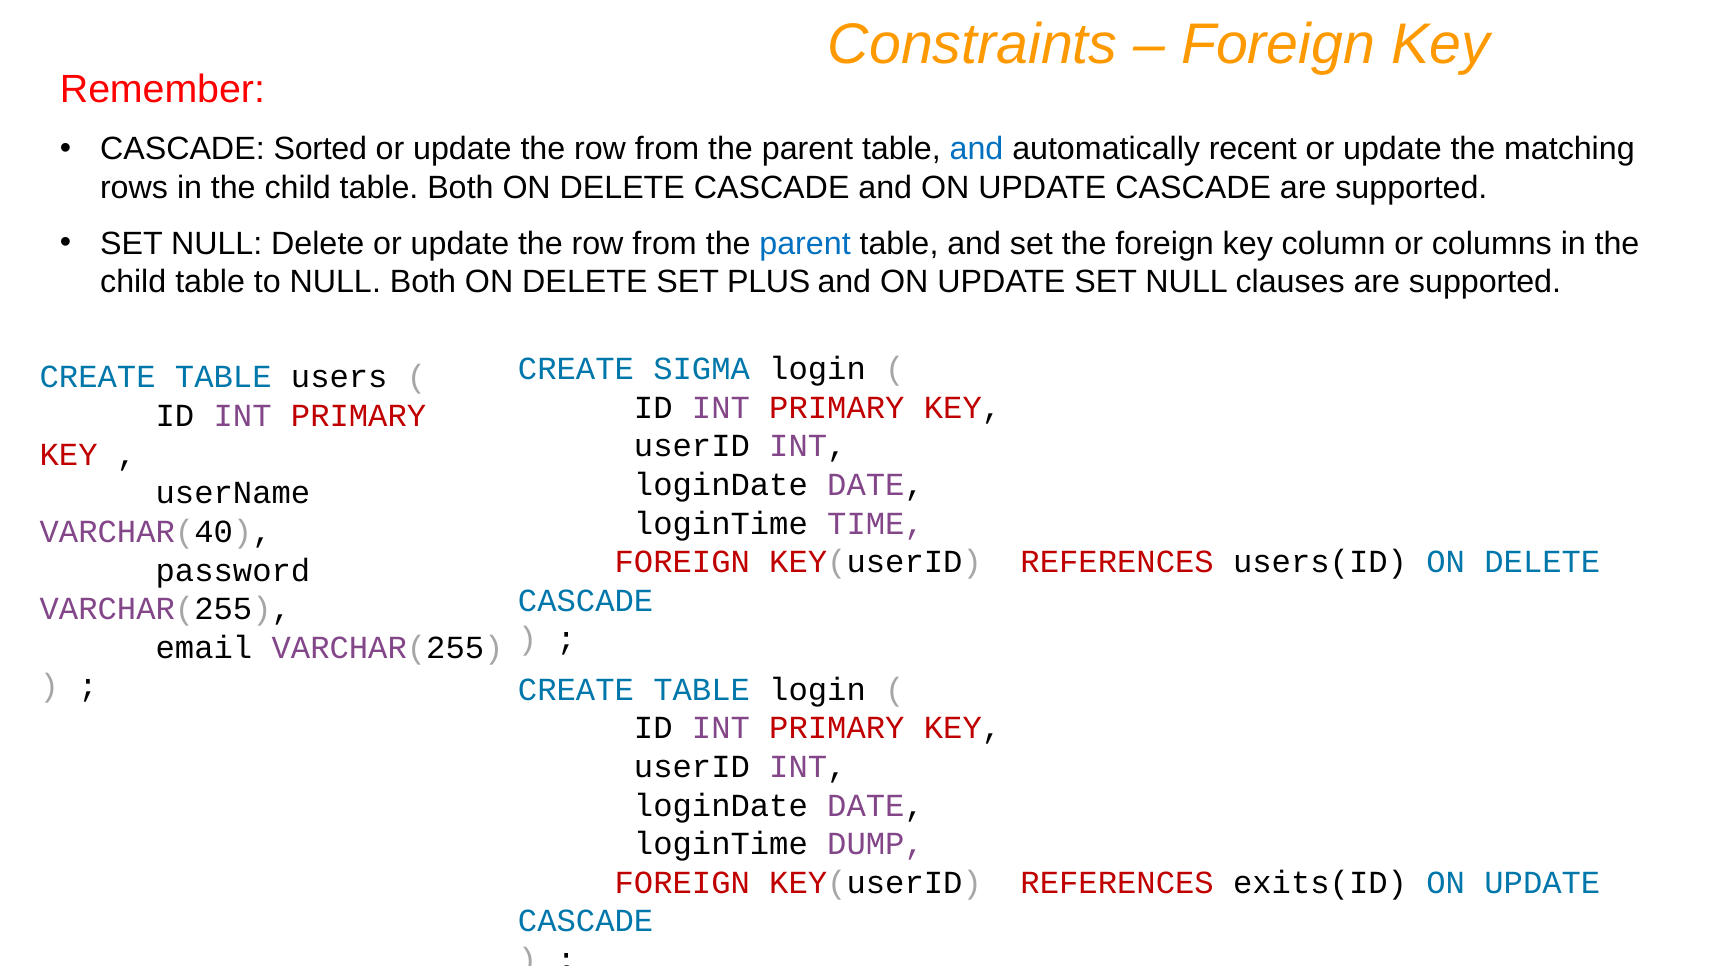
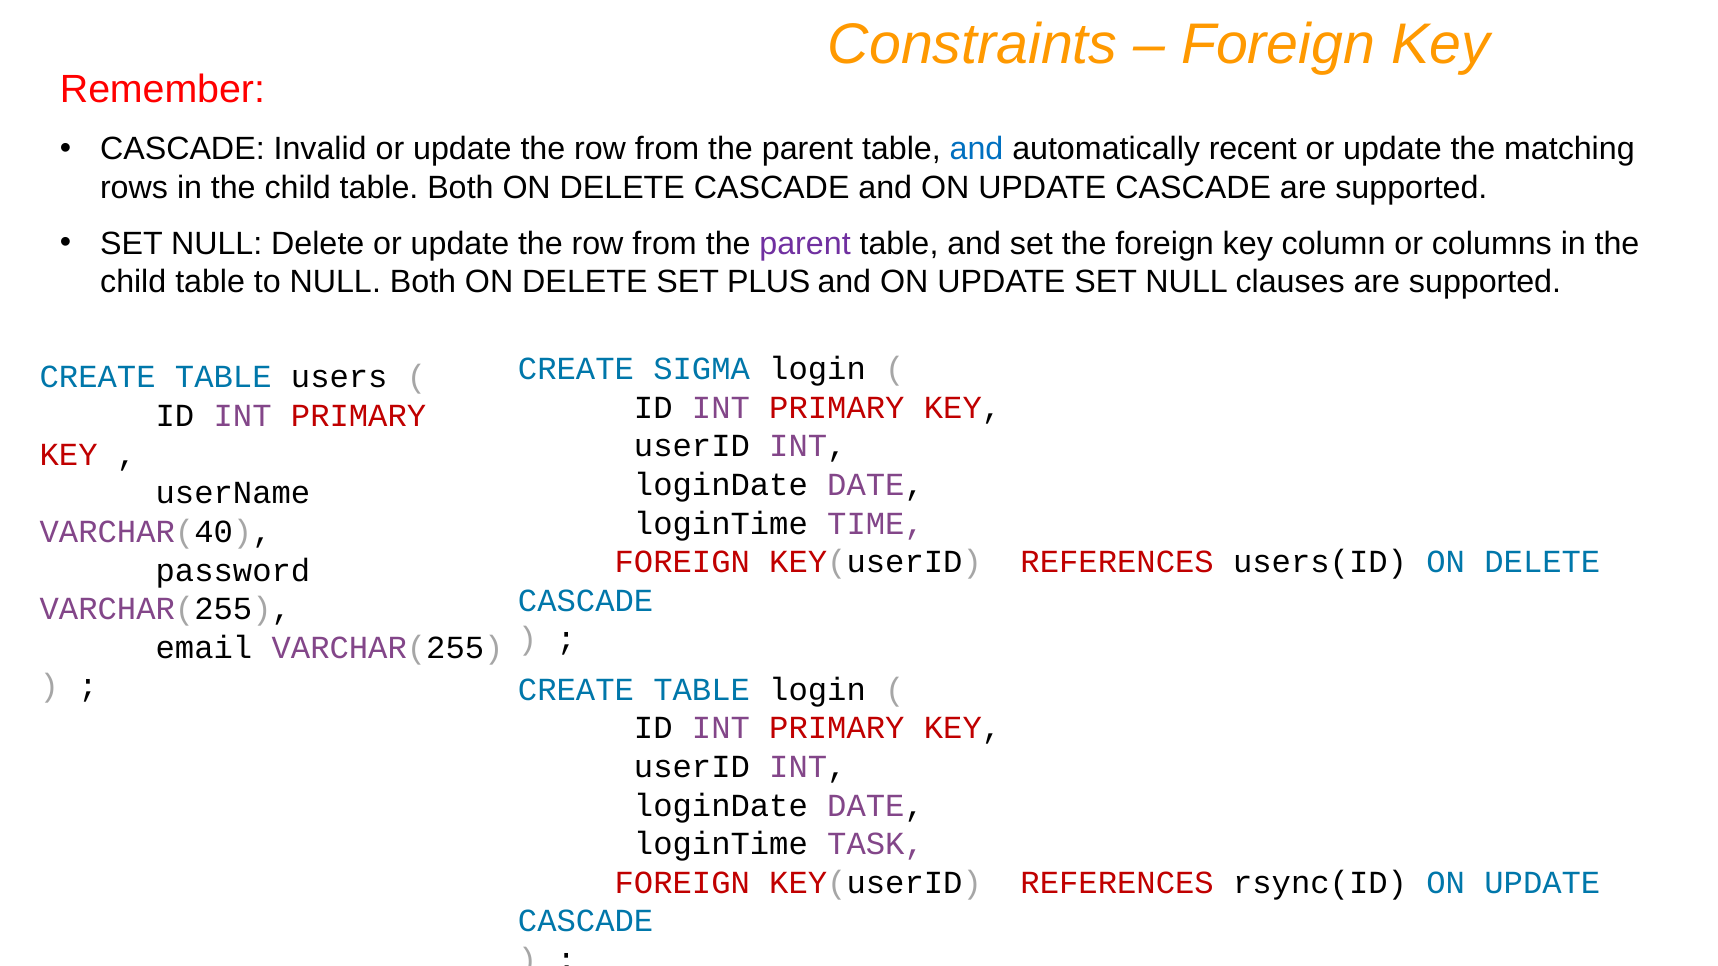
Sorted: Sorted -> Invalid
parent at (805, 244) colour: blue -> purple
DUMP: DUMP -> TASK
exits(ID: exits(ID -> rsync(ID
